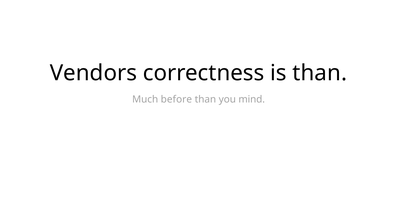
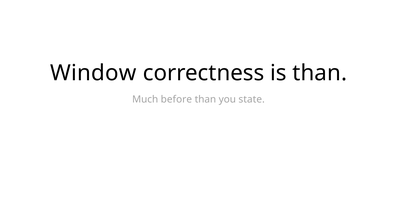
Vendors: Vendors -> Window
mind: mind -> state
